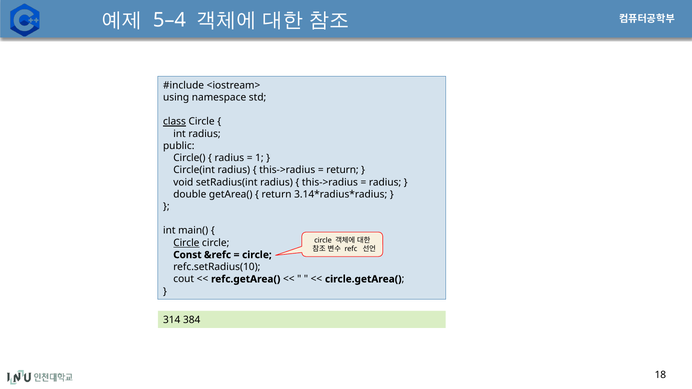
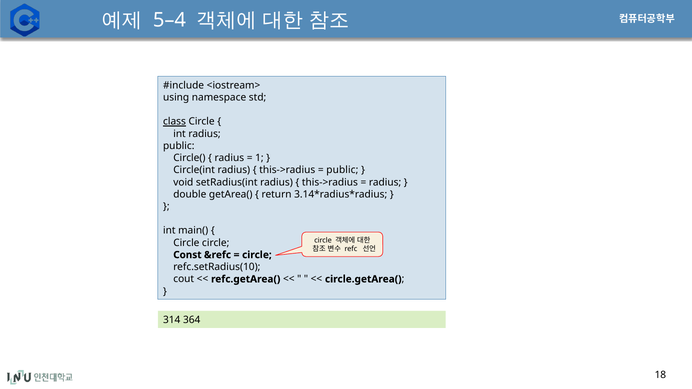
return at (342, 170): return -> public
Circle at (186, 243) underline: present -> none
384: 384 -> 364
